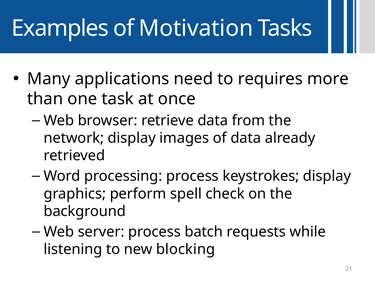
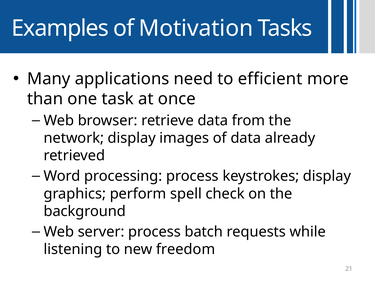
requires: requires -> efficient
blocking: blocking -> freedom
